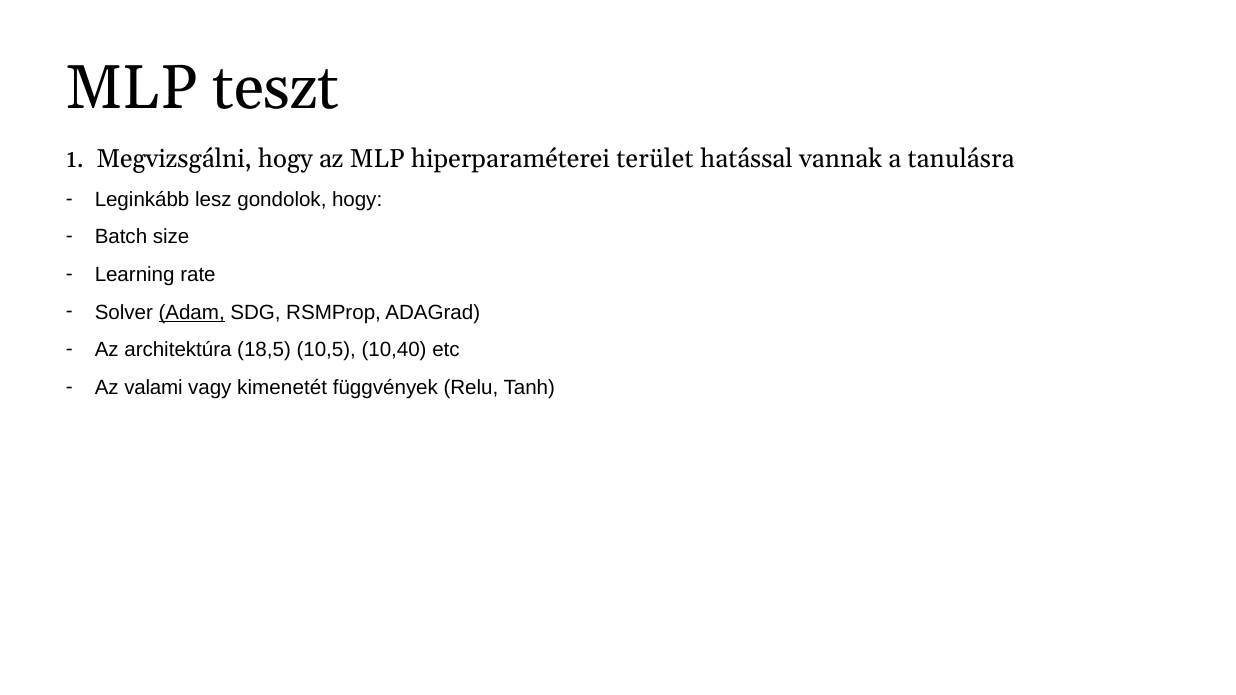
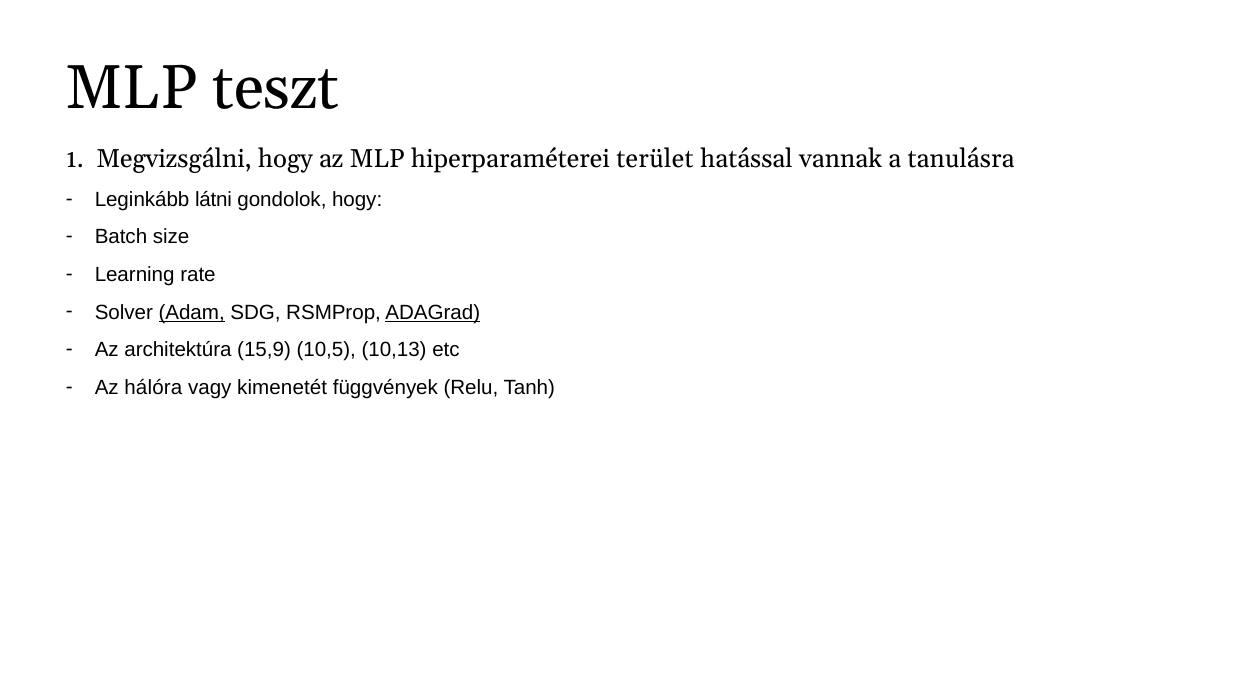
lesz: lesz -> látni
ADAGrad underline: none -> present
18,5: 18,5 -> 15,9
10,40: 10,40 -> 10,13
valami: valami -> hálóra
